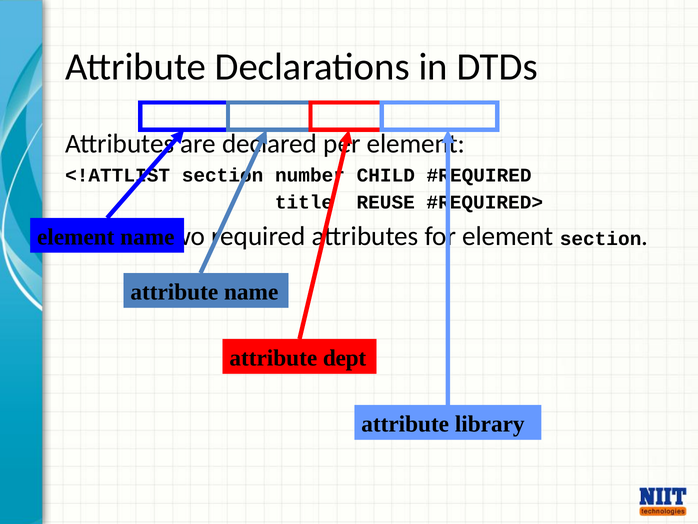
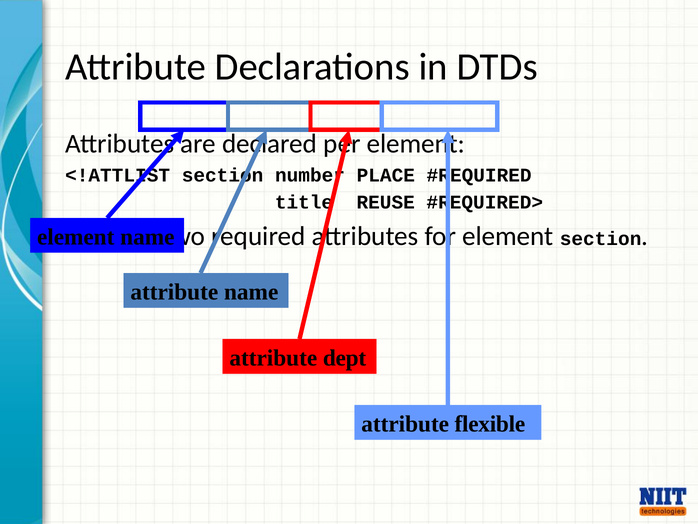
CHILD: CHILD -> PLACE
library: library -> flexible
